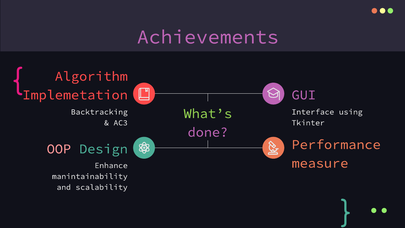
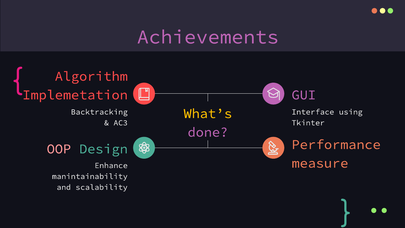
What’s colour: light green -> yellow
